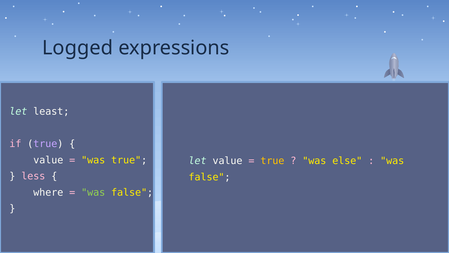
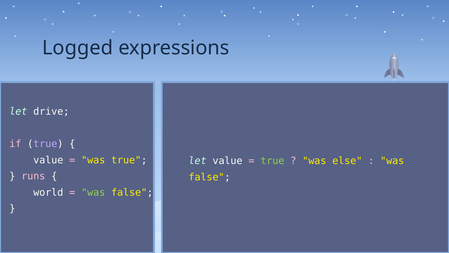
least: least -> drive
true at (272, 161) colour: yellow -> light green
less: less -> runs
where: where -> world
